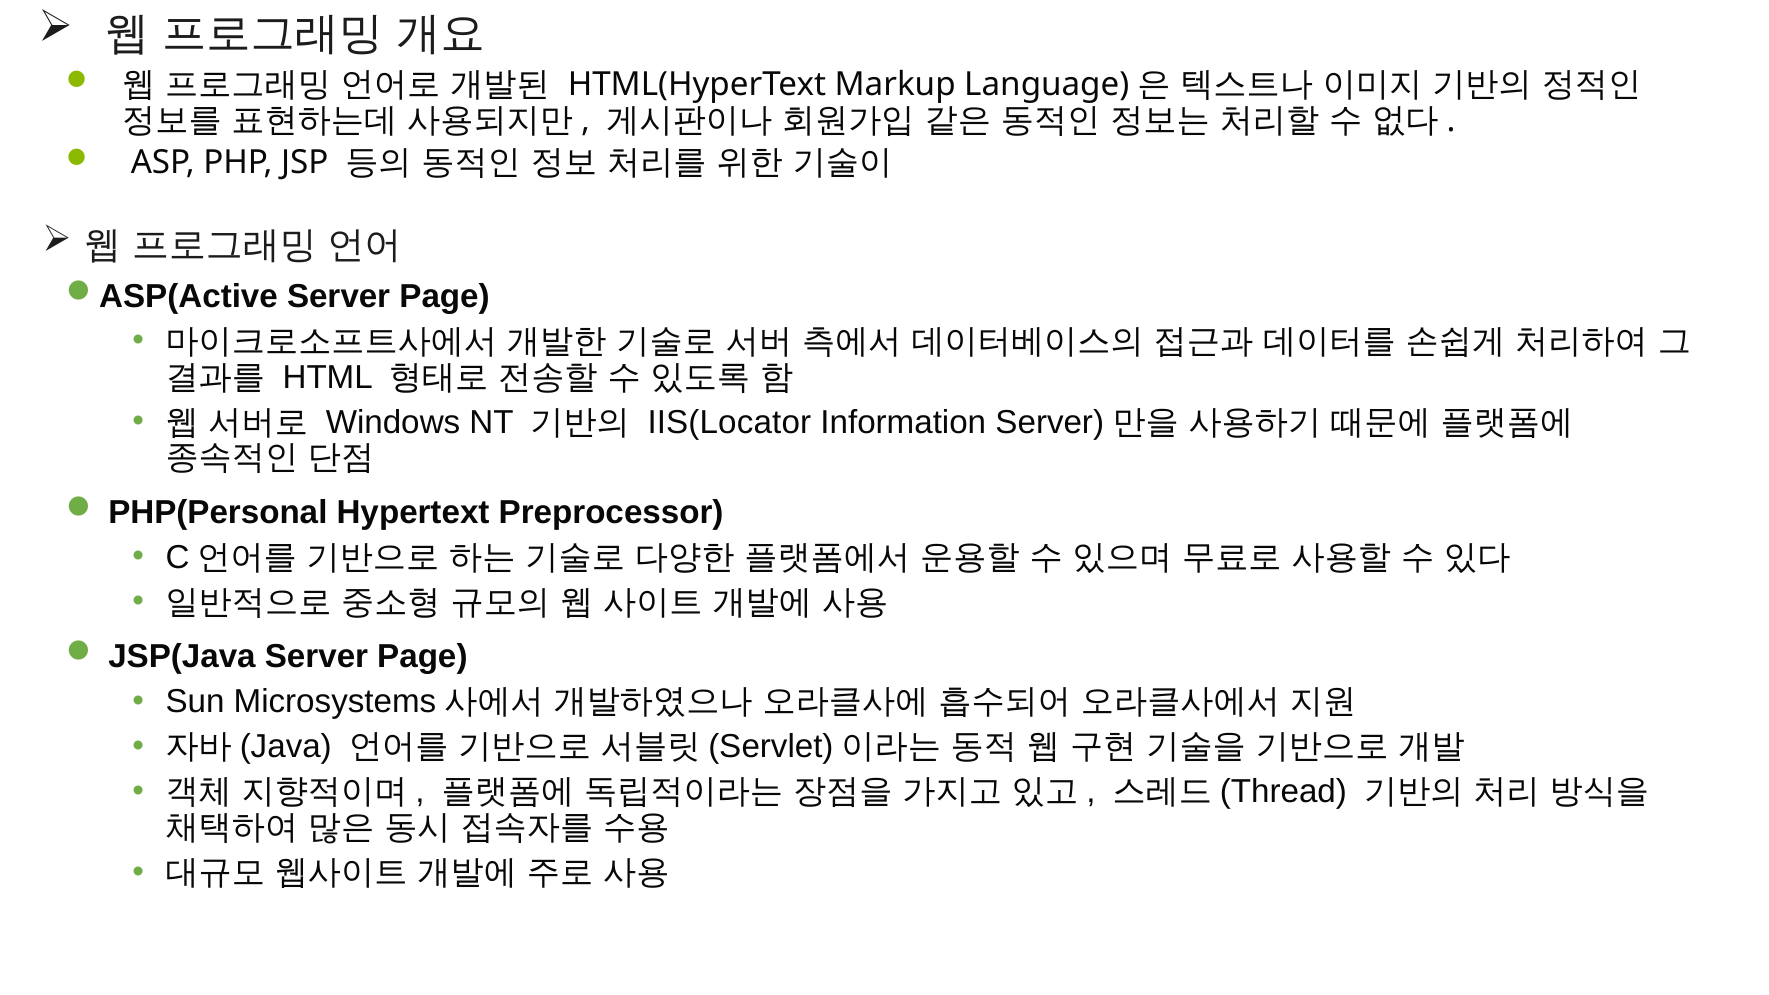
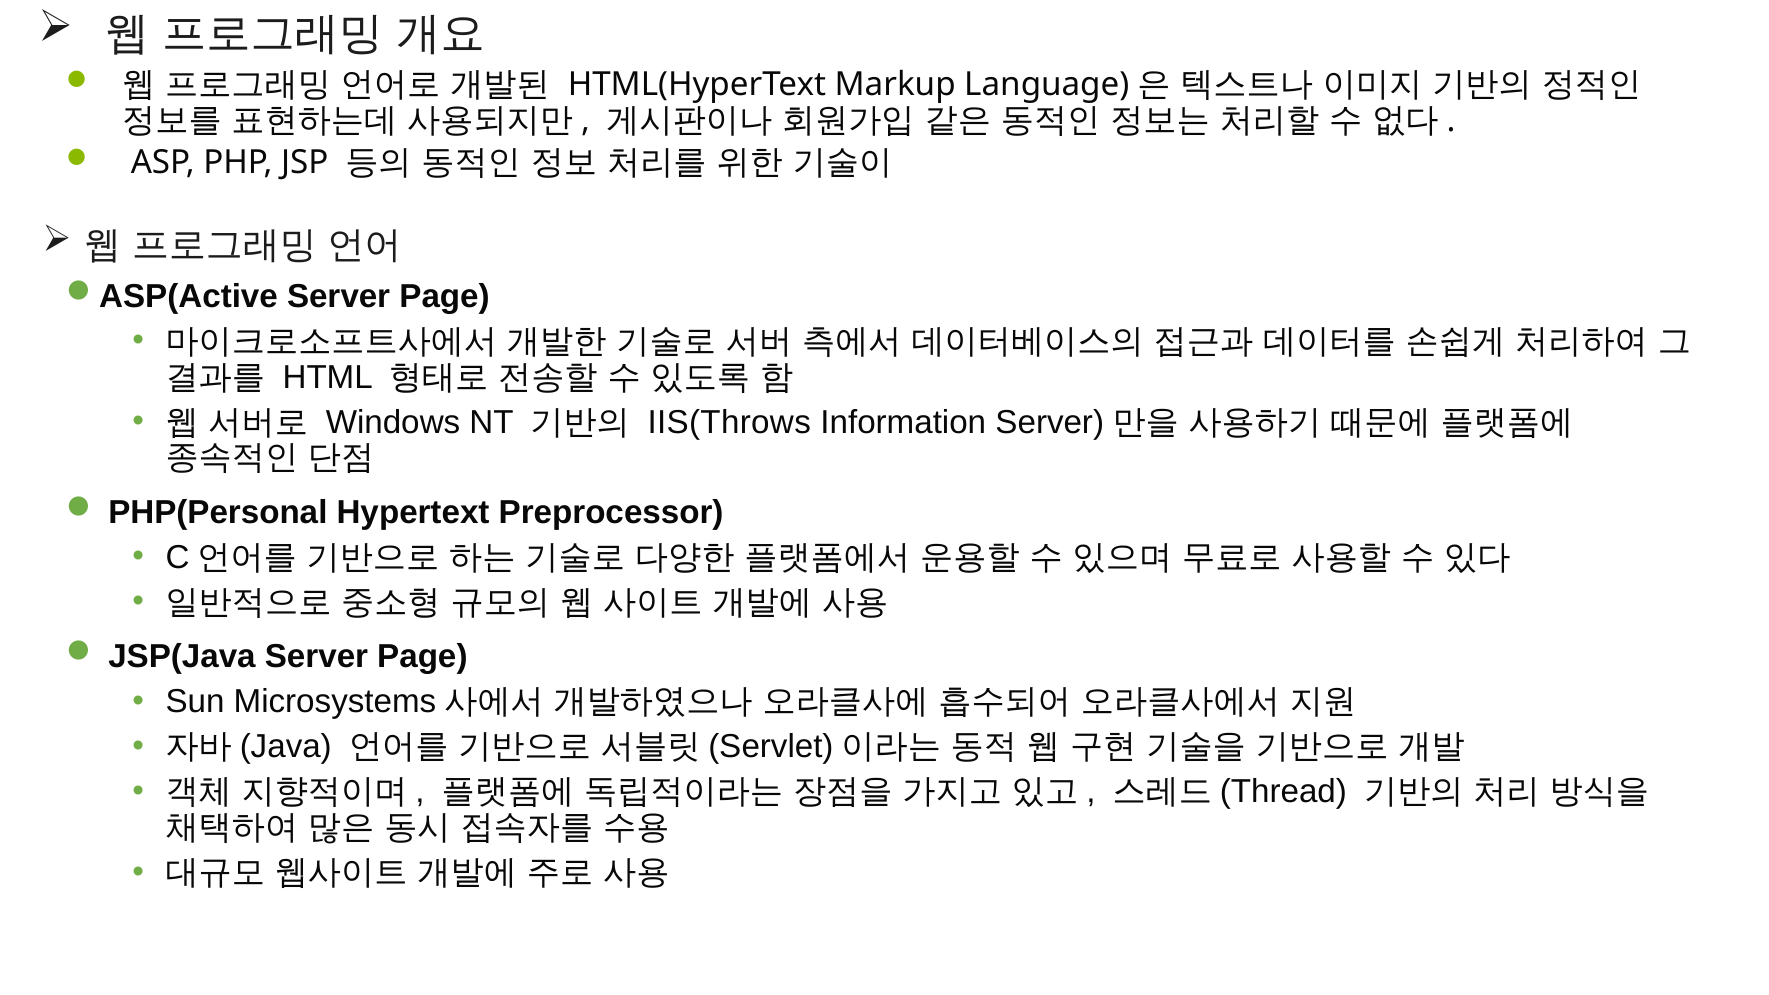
IIS(Locator: IIS(Locator -> IIS(Throws
